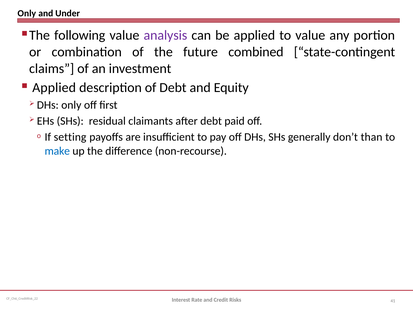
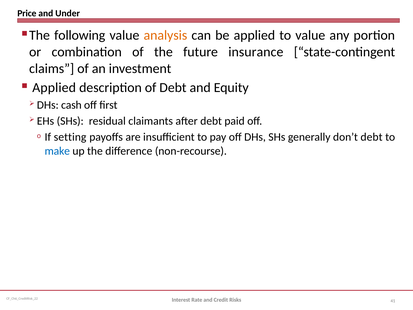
Only at (27, 13): Only -> Price
analysis colour: purple -> orange
combined: combined -> insurance
DHs only: only -> cash
don’t than: than -> debt
